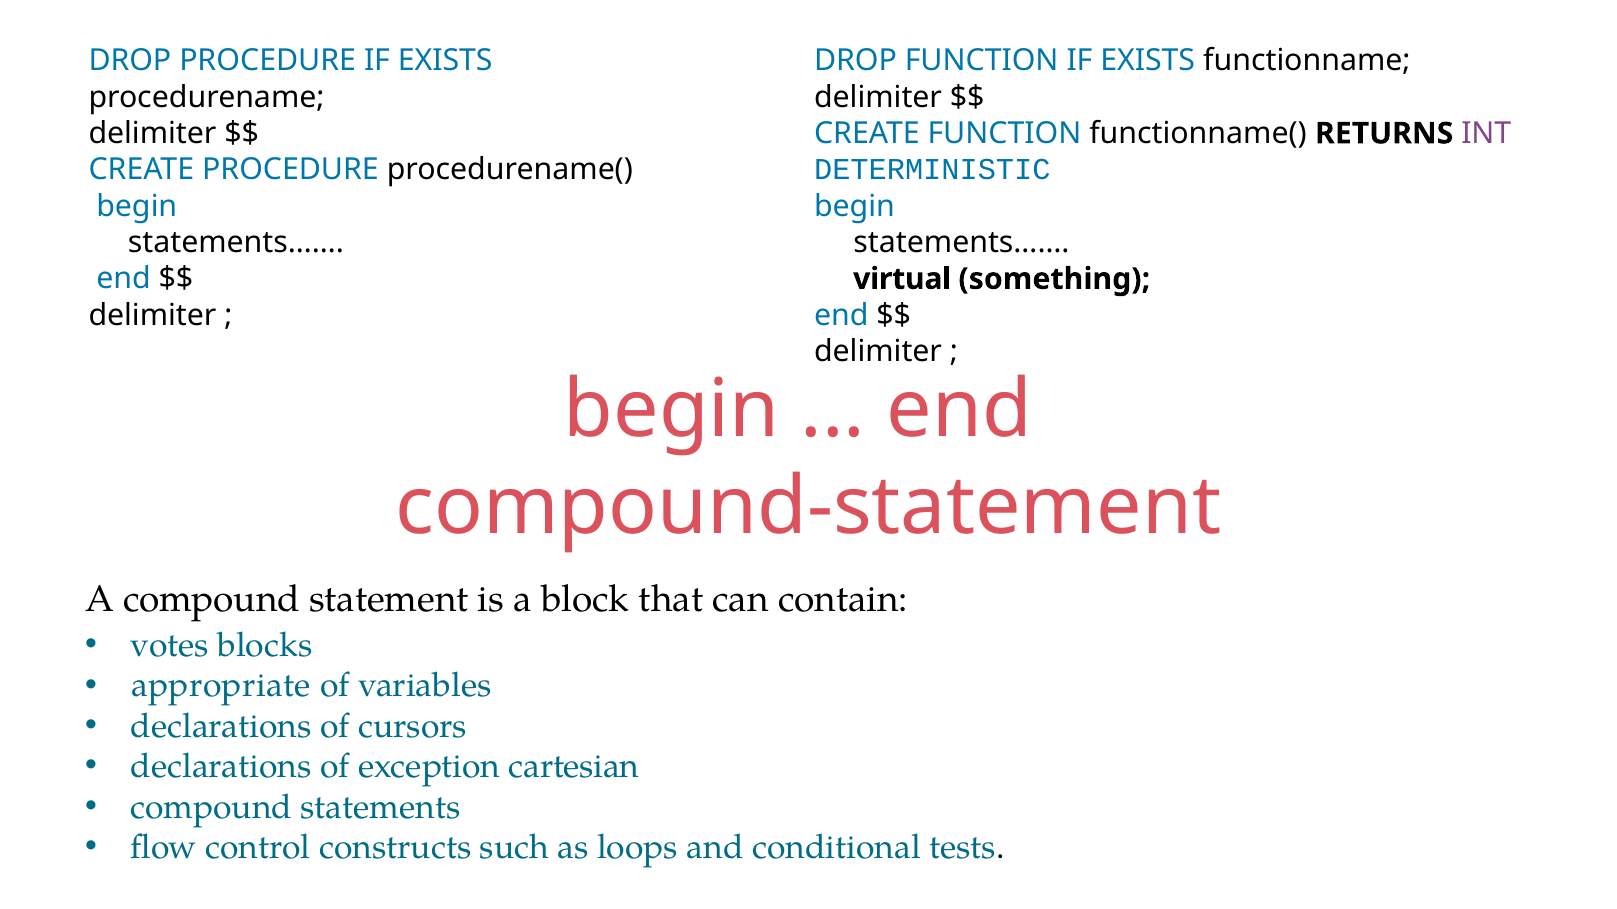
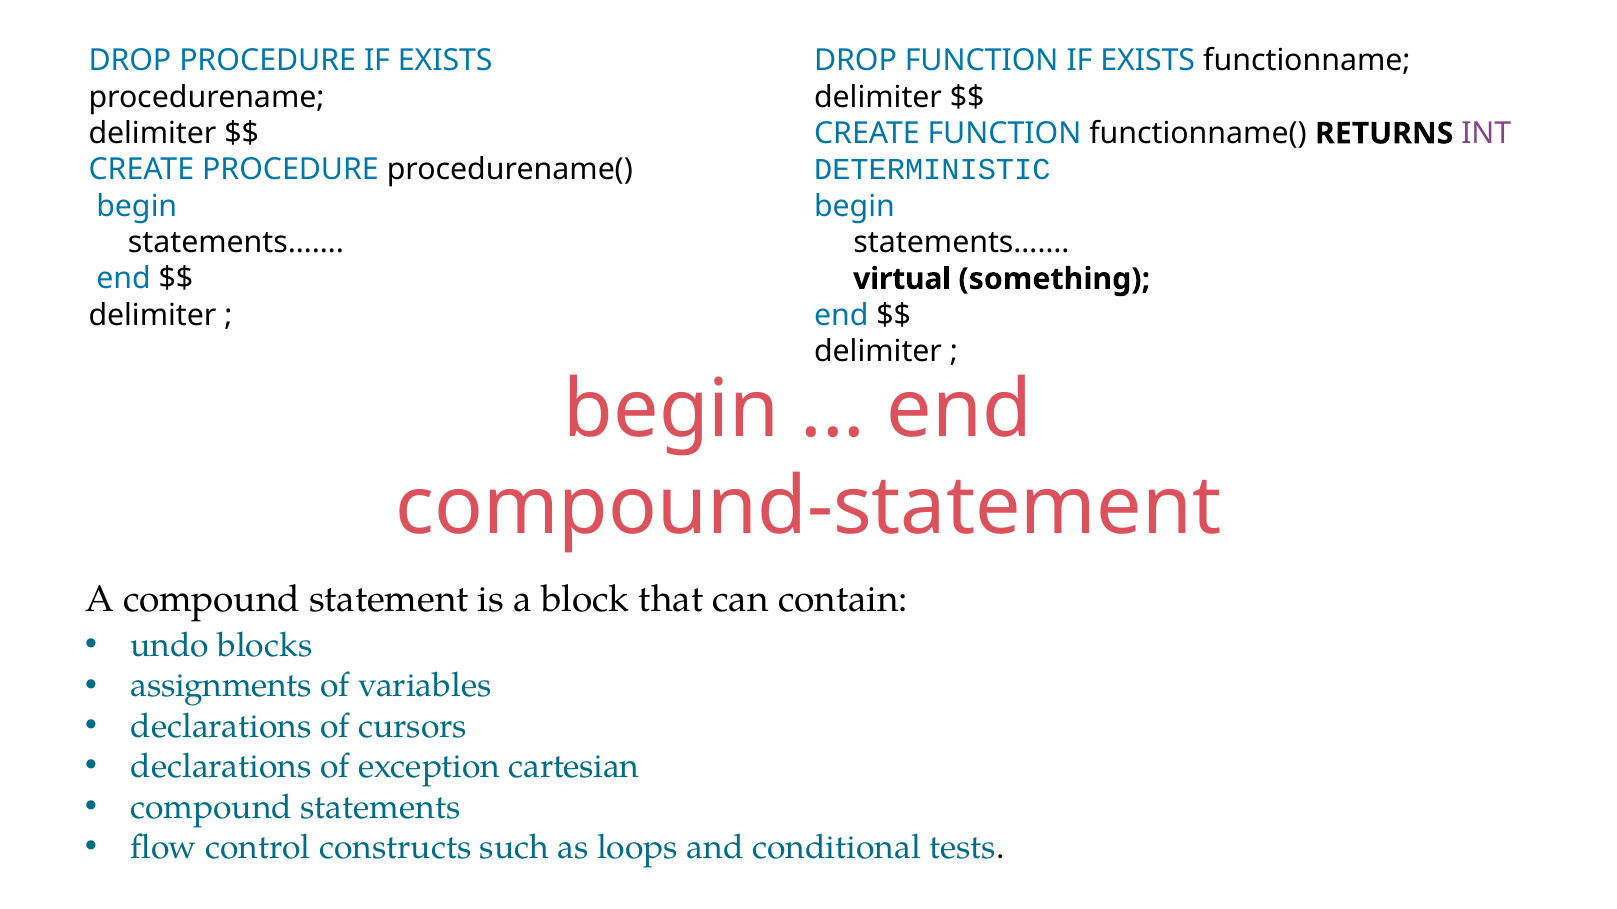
votes: votes -> undo
appropriate: appropriate -> assignments
